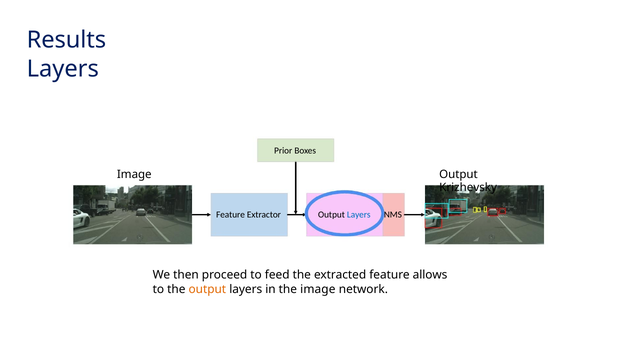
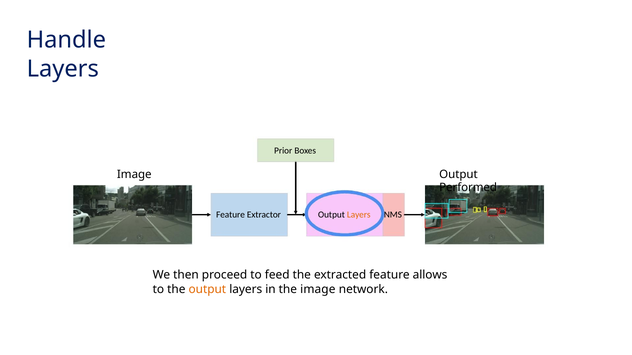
Results: Results -> Handle
Krizhevsky: Krizhevsky -> Performed
Layers at (359, 215) colour: blue -> orange
